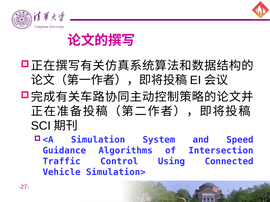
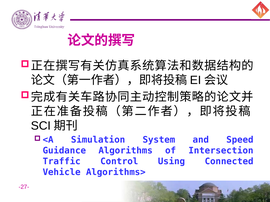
Simulation>: Simulation> -> Algorithms>
